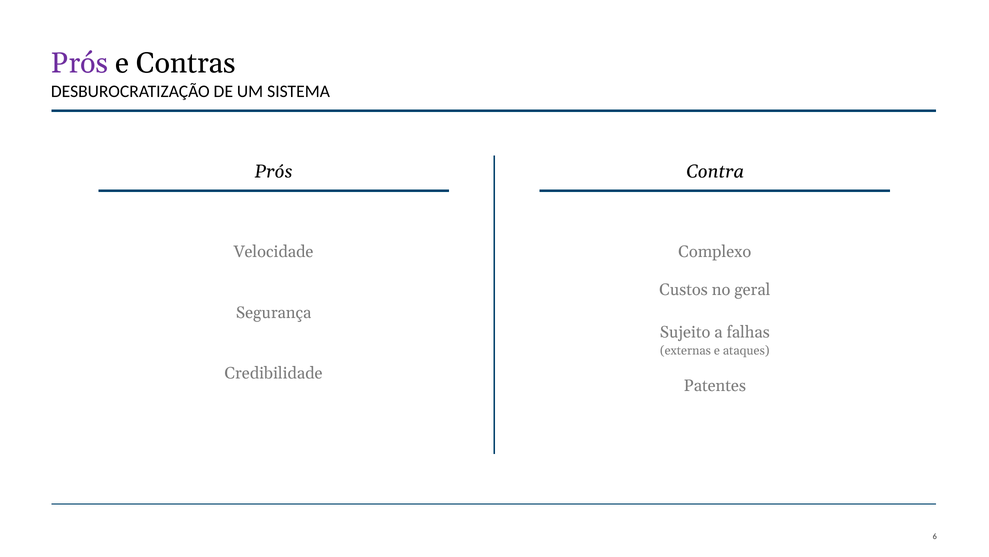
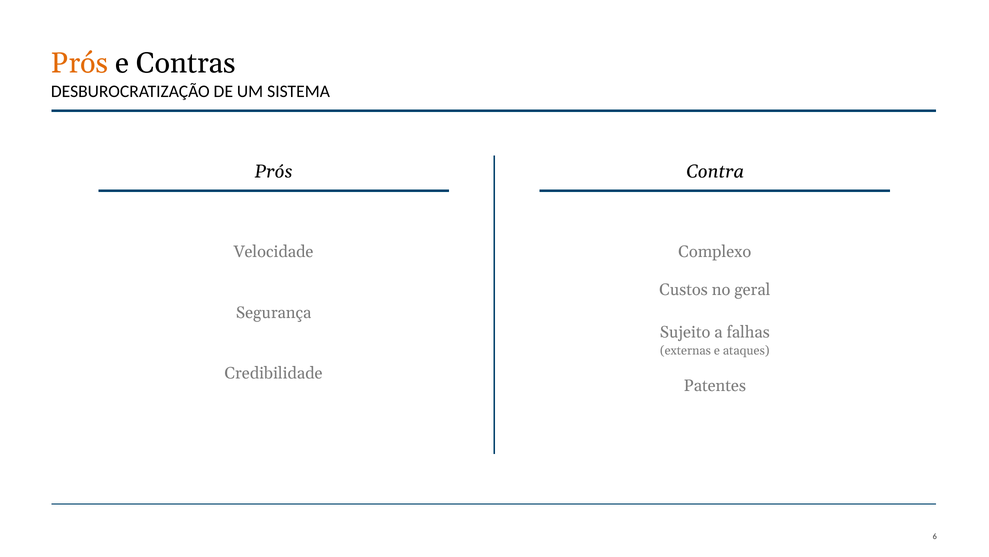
Prós at (80, 63) colour: purple -> orange
